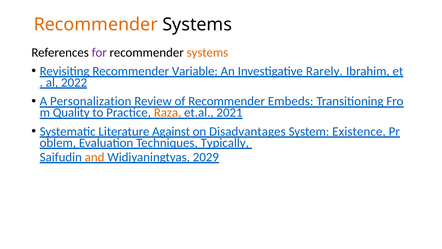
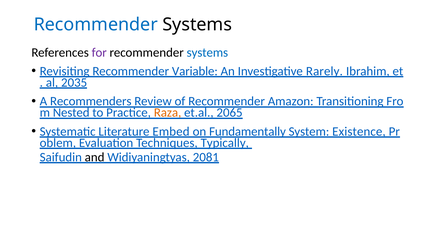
Recommender at (96, 24) colour: orange -> blue
systems at (207, 52) colour: orange -> blue
2022: 2022 -> 2035
Personalization: Personalization -> Recommenders
Embeds: Embeds -> Amazon
Quality: Quality -> Nested
2021: 2021 -> 2065
Against: Against -> Embed
Disadvantages: Disadvantages -> Fundamentally
and colour: orange -> black
2029: 2029 -> 2081
